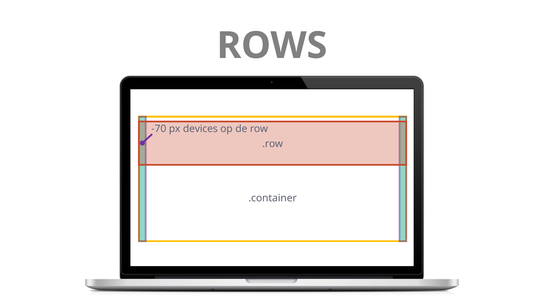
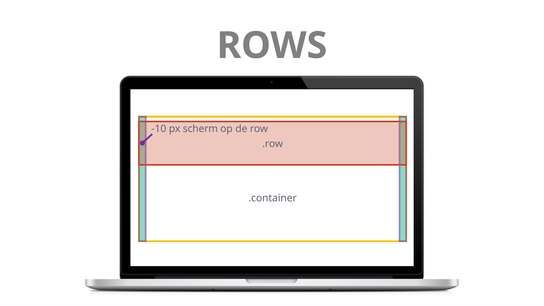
-70: -70 -> -10
devices: devices -> scherm
